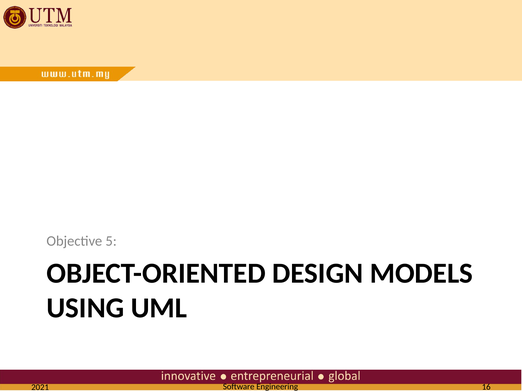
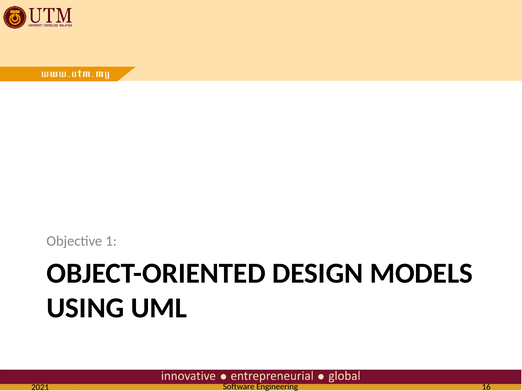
5: 5 -> 1
